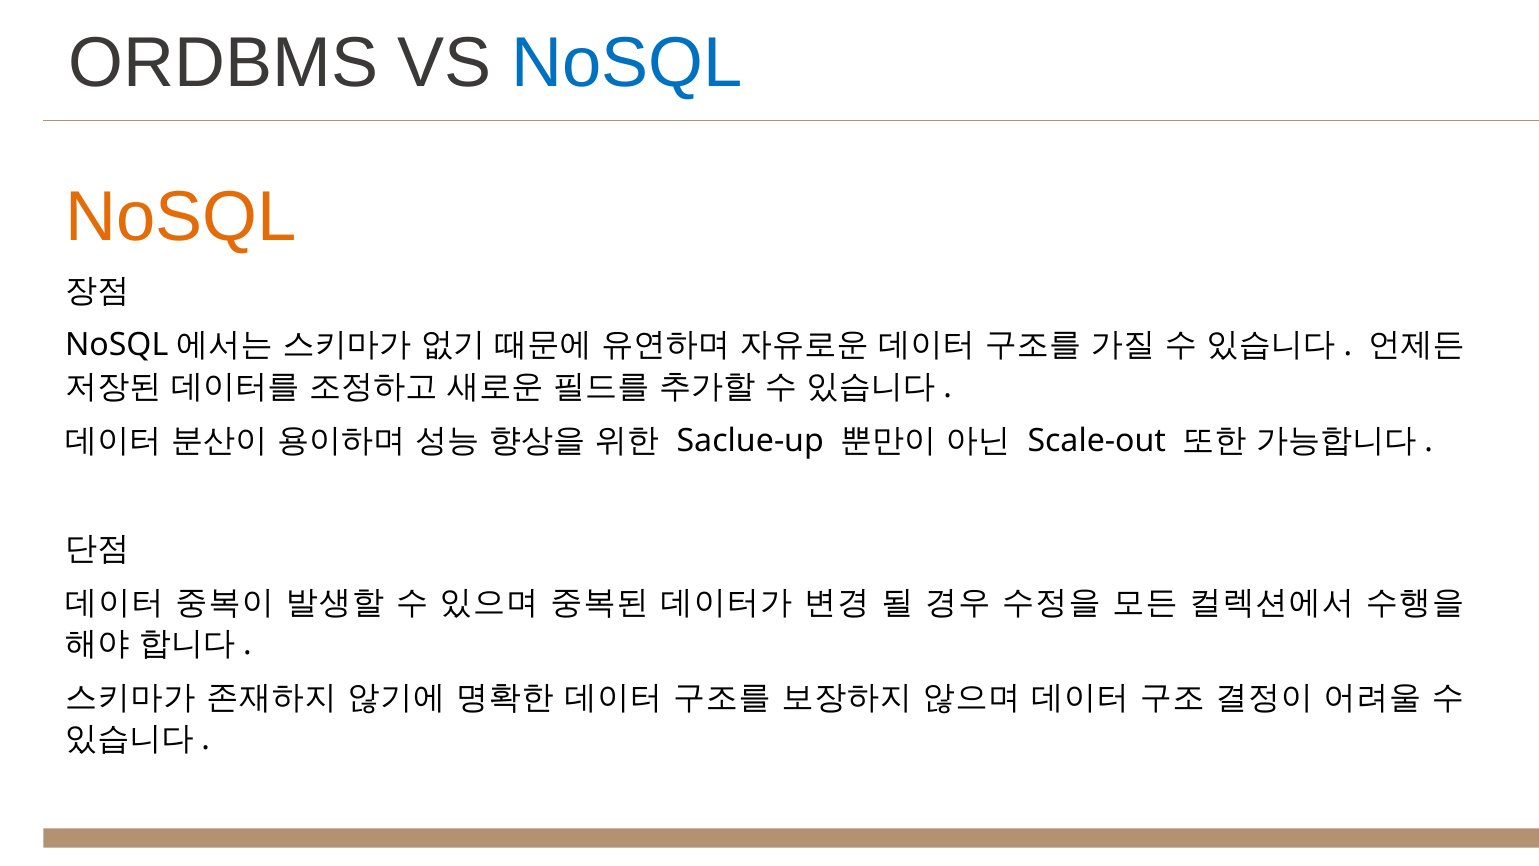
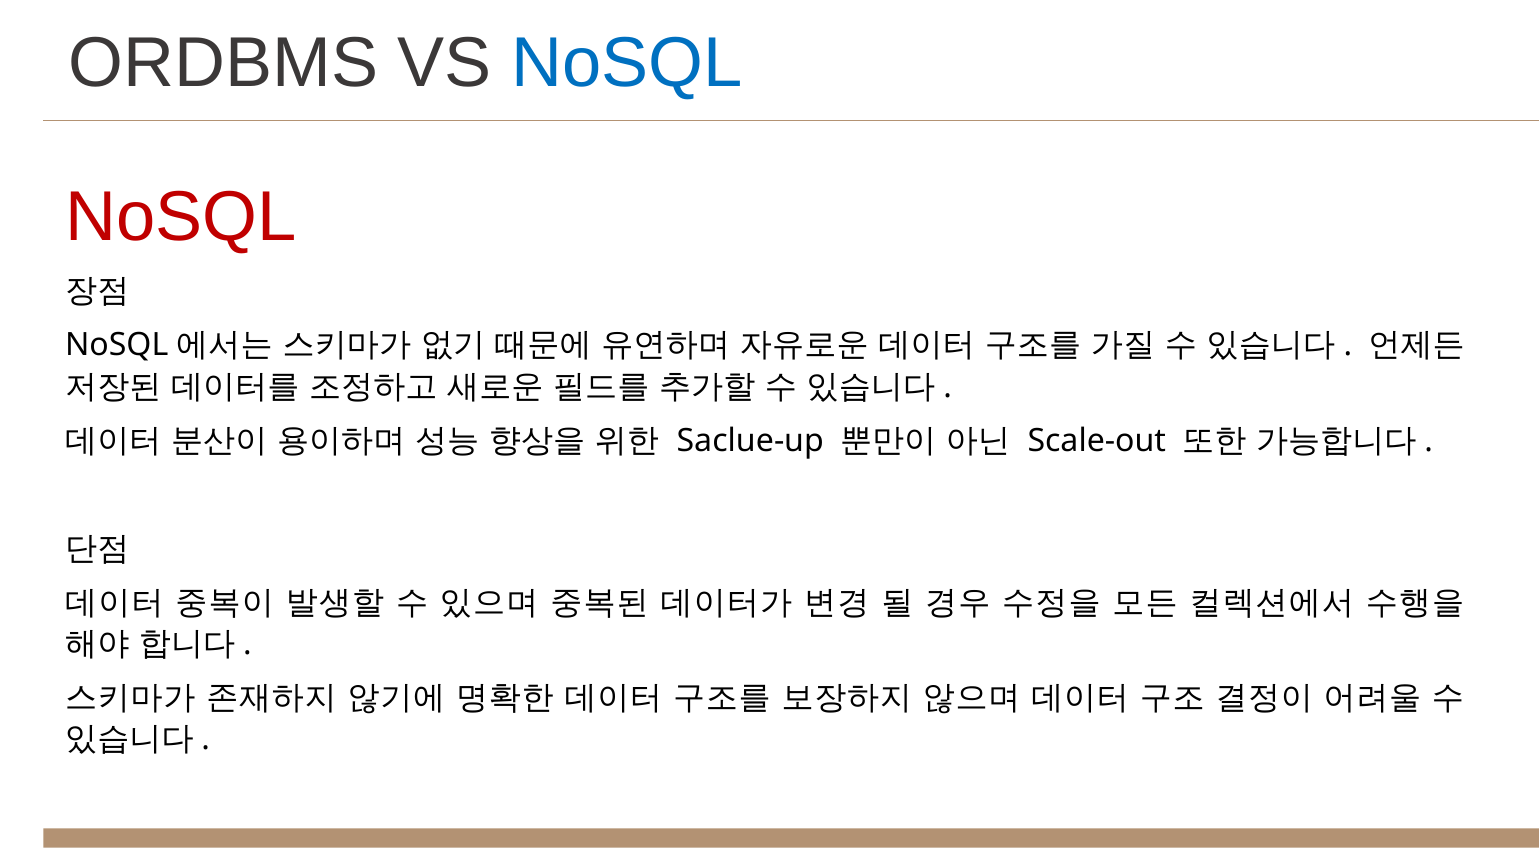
NoSQL at (181, 217) colour: orange -> red
